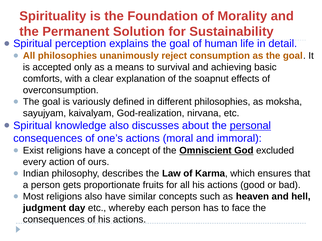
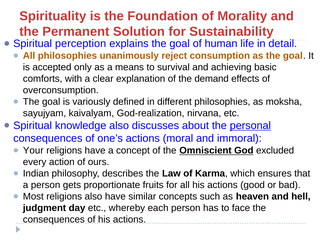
soapnut: soapnut -> demand
Exist: Exist -> Your
